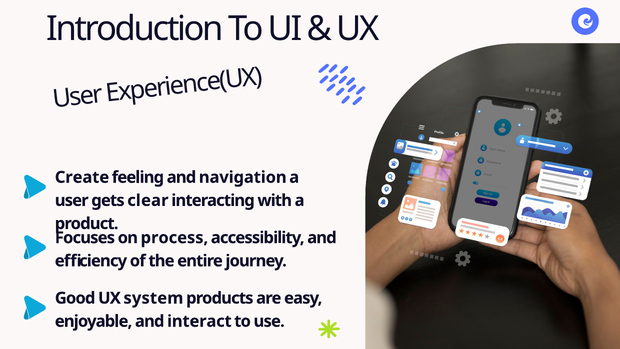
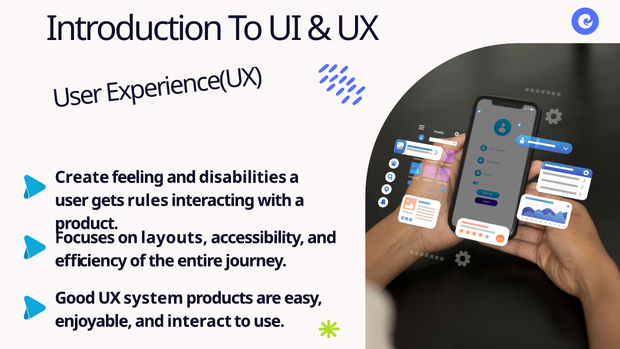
navigation: navigation -> disabilities
clear: clear -> rules
process: process -> layouts
